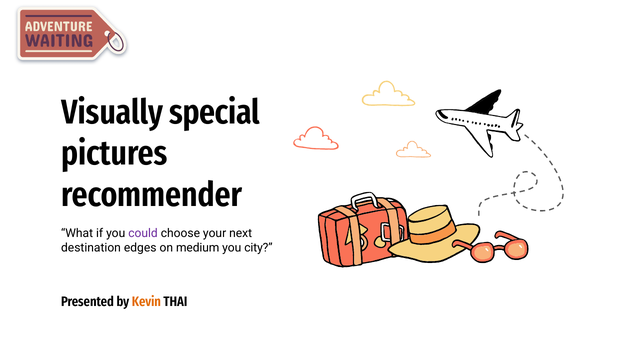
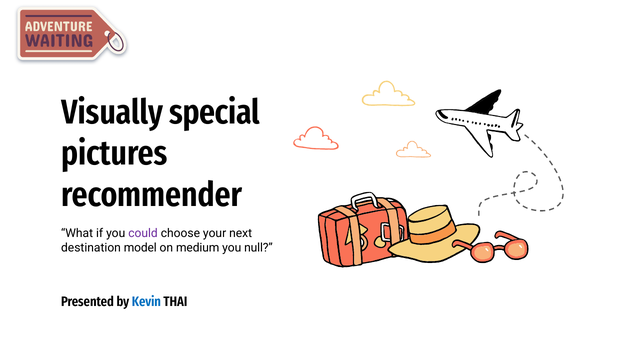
edges: edges -> model
city: city -> null
Kevin colour: orange -> blue
